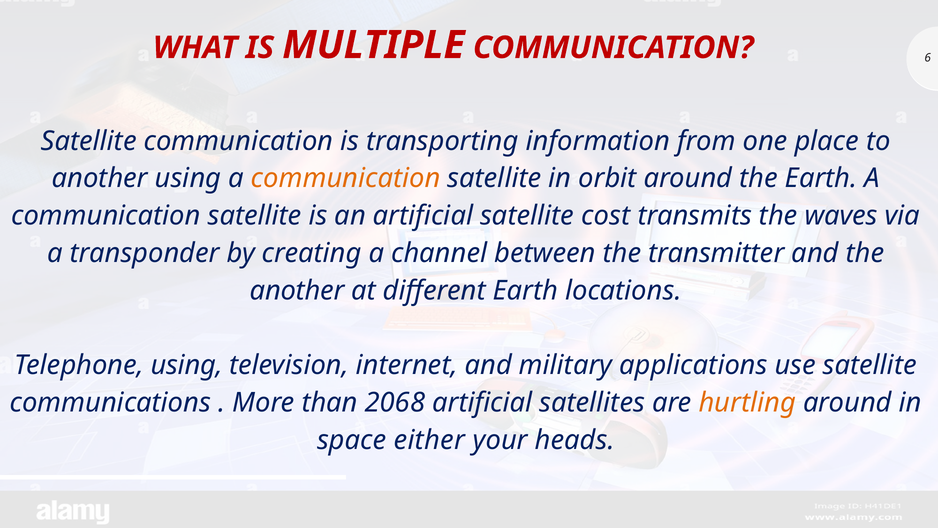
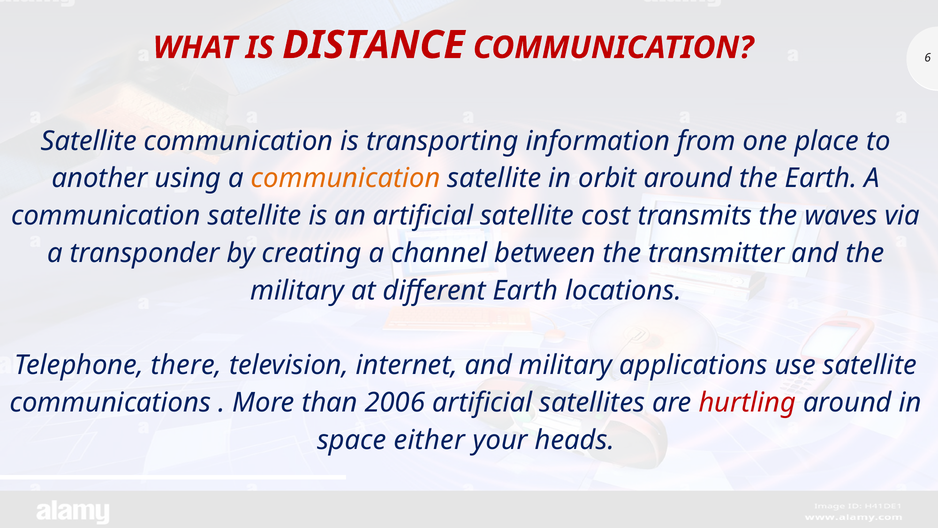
MULTIPLE: MULTIPLE -> DISTANCE
another at (297, 290): another -> military
Telephone using: using -> there
2068: 2068 -> 2006
hurtling colour: orange -> red
